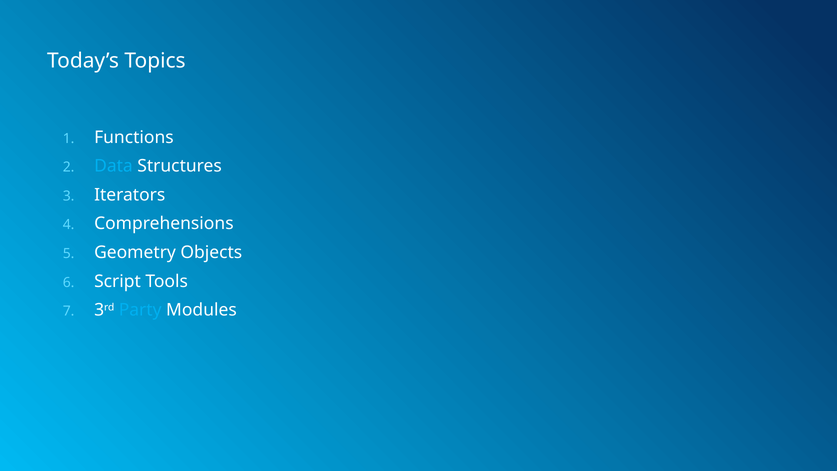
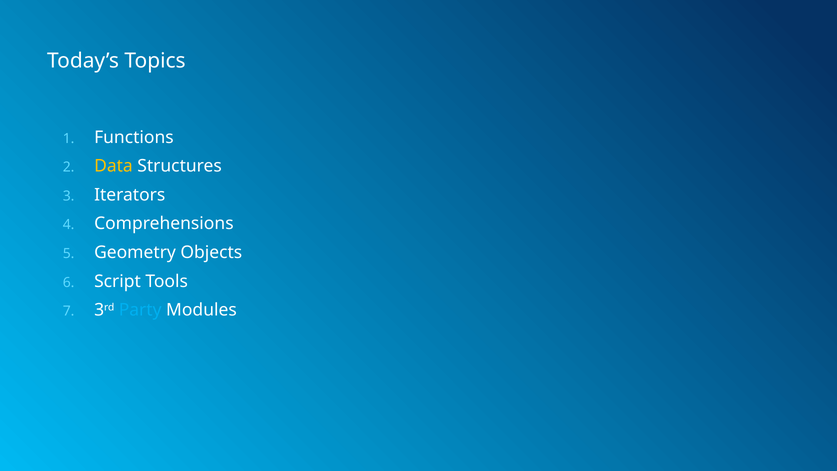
Data colour: light blue -> yellow
